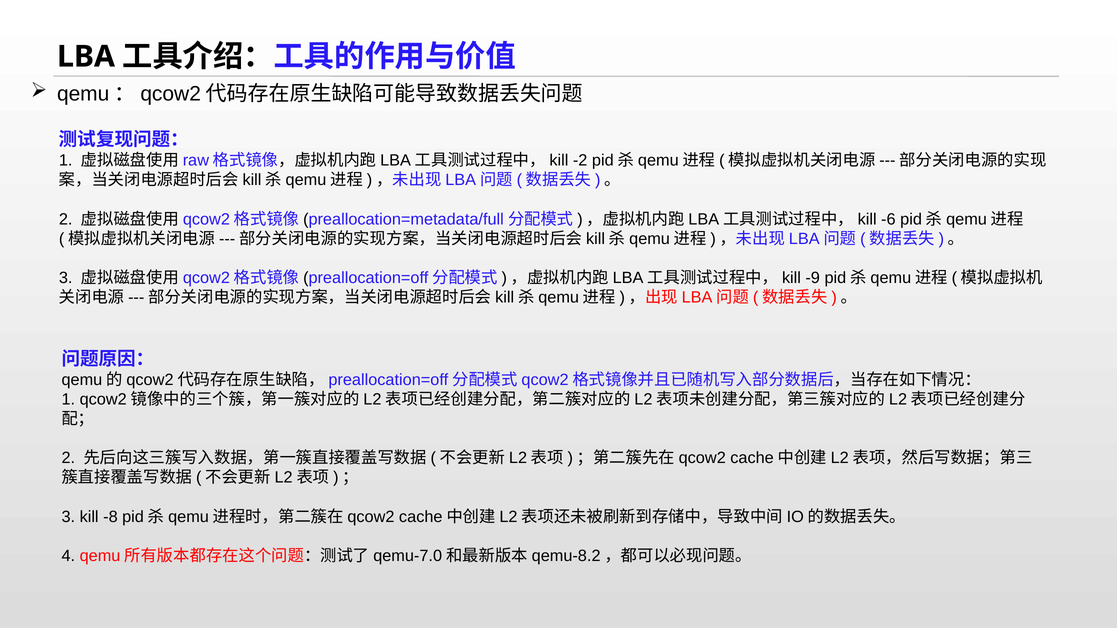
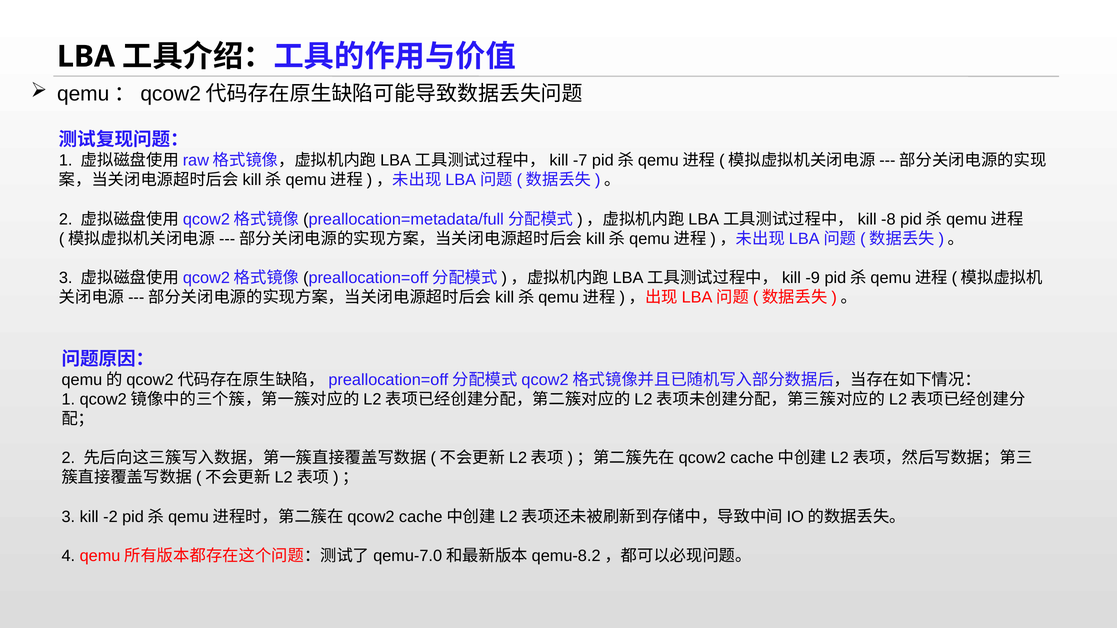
-2: -2 -> -7
-6: -6 -> -8
-8: -8 -> -2
